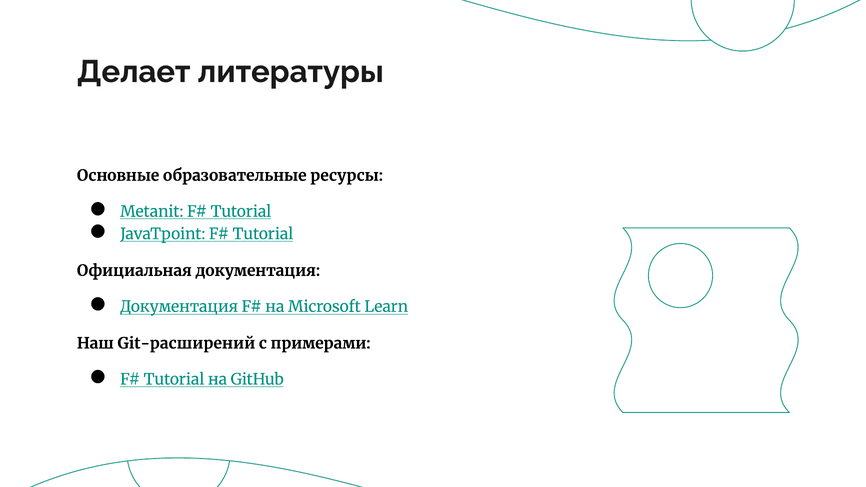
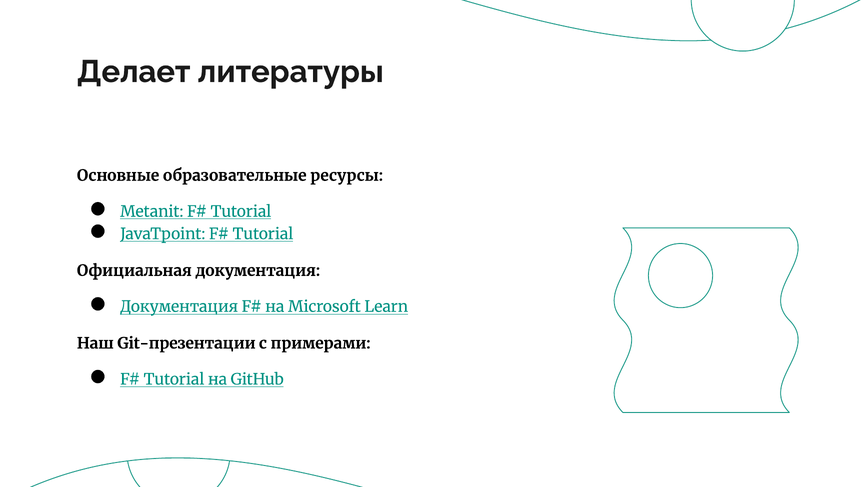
Git-расширений: Git-расширений -> Git-презентации
